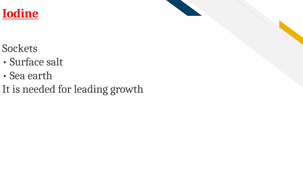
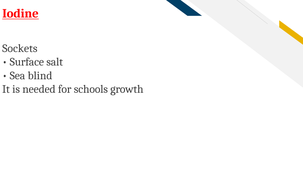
earth: earth -> blind
leading: leading -> schools
